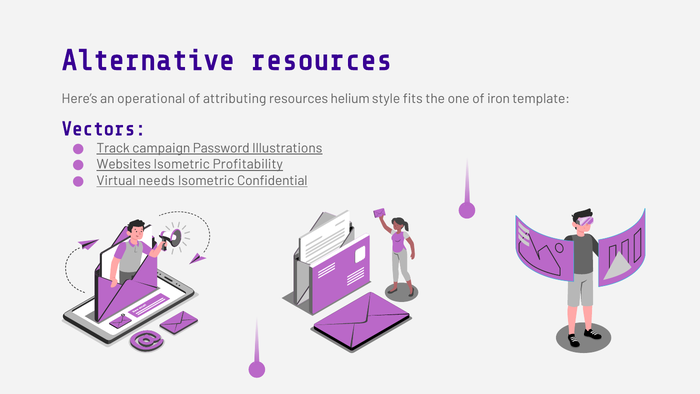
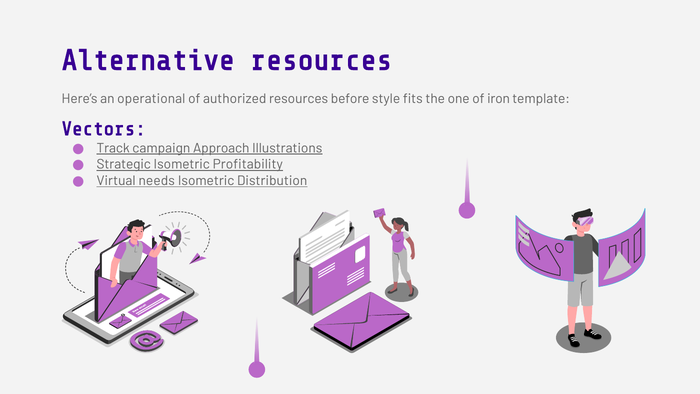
attributing: attributing -> authorized
helium: helium -> before
Password: Password -> Approach
Websites: Websites -> Strategic
Confidential: Confidential -> Distribution
